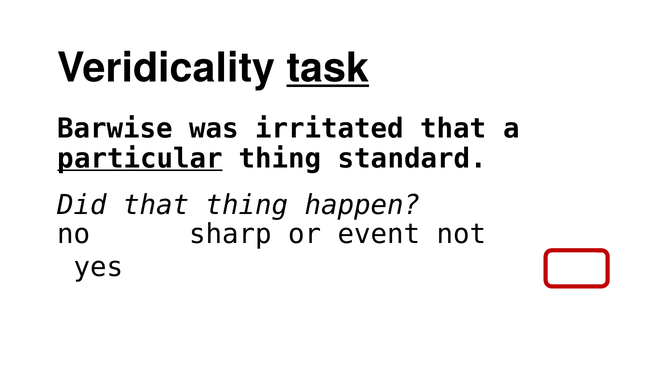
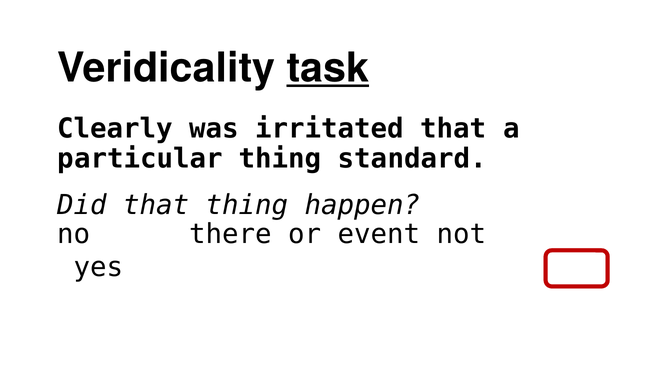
Barwise: Barwise -> Clearly
particular underline: present -> none
sharp: sharp -> there
